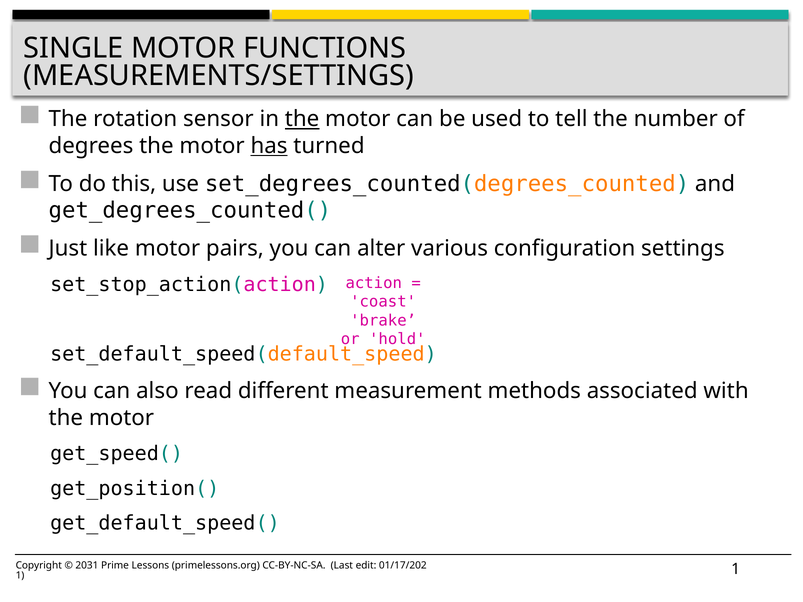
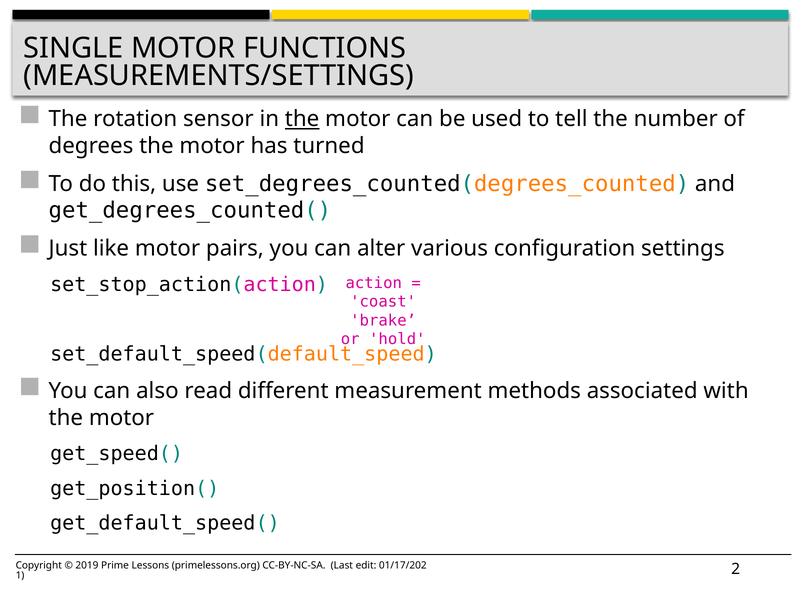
has underline: present -> none
2031: 2031 -> 2019
1 at (736, 569): 1 -> 2
